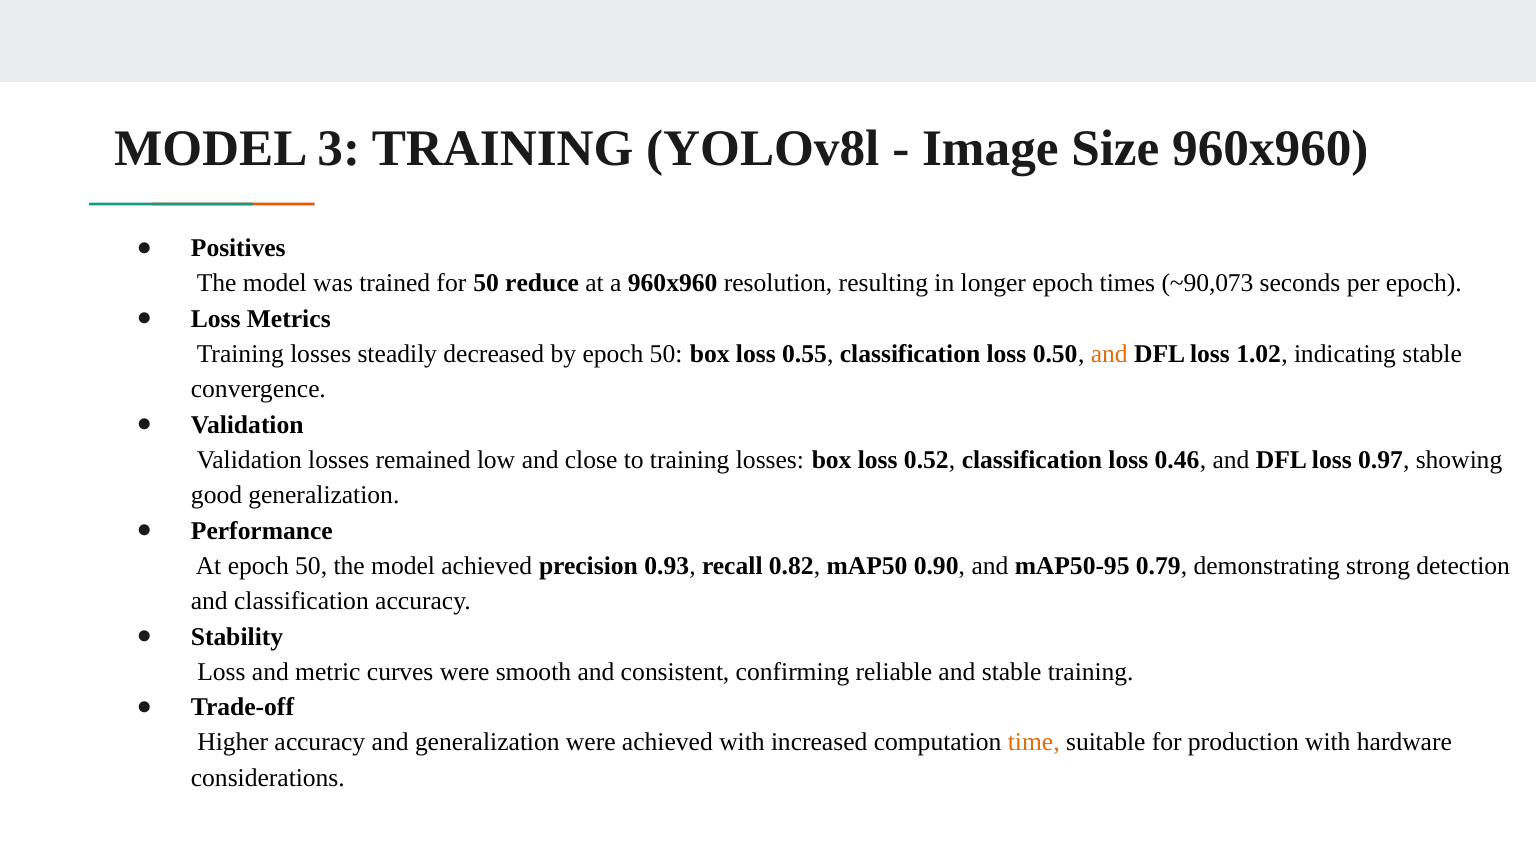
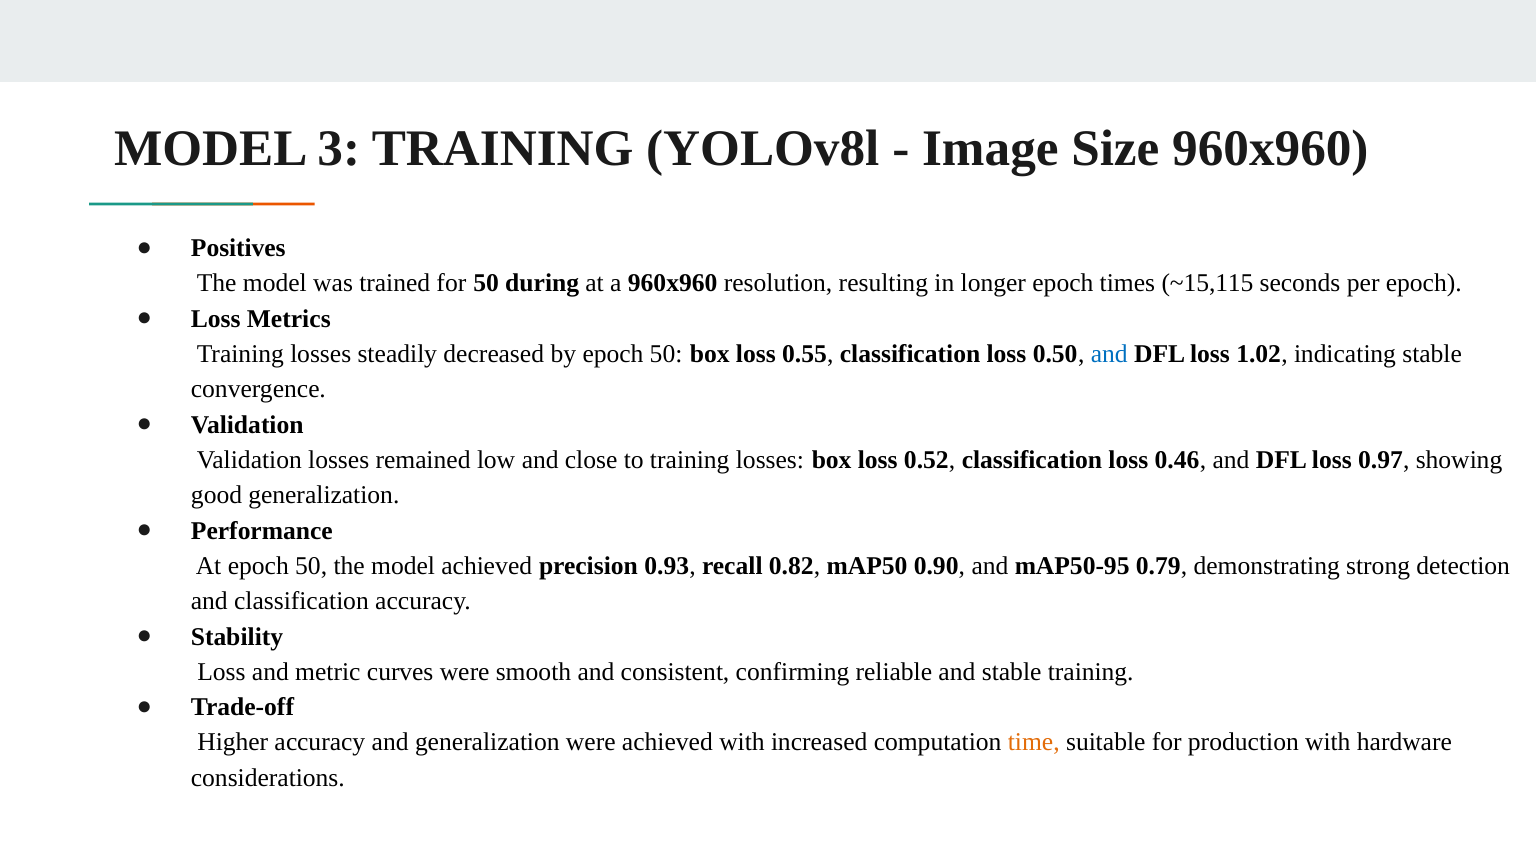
reduce: reduce -> during
~90,073: ~90,073 -> ~15,115
and at (1109, 354) colour: orange -> blue
